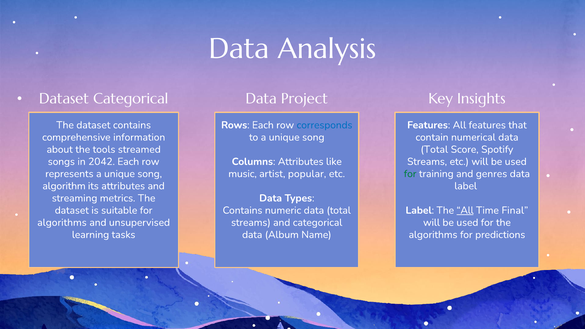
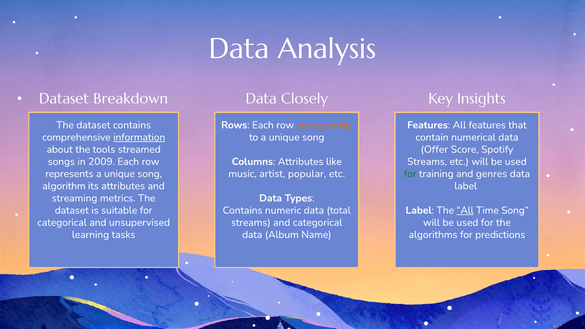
Dataset Categorical: Categorical -> Breakdown
Project: Project -> Closely
corresponds colour: blue -> orange
information underline: none -> present
Total at (434, 149): Total -> Offer
2042: 2042 -> 2009
Time Final: Final -> Song
algorithms at (62, 223): algorithms -> categorical
